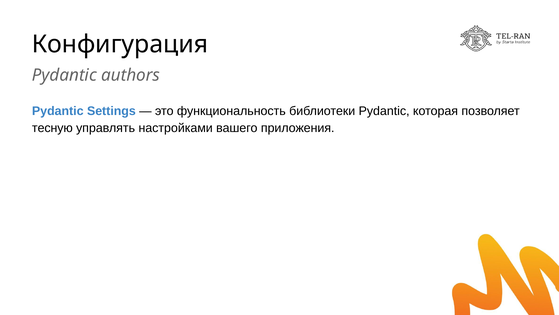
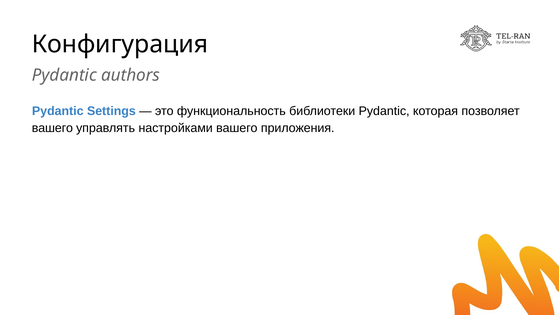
тесную at (52, 128): тесную -> вашего
